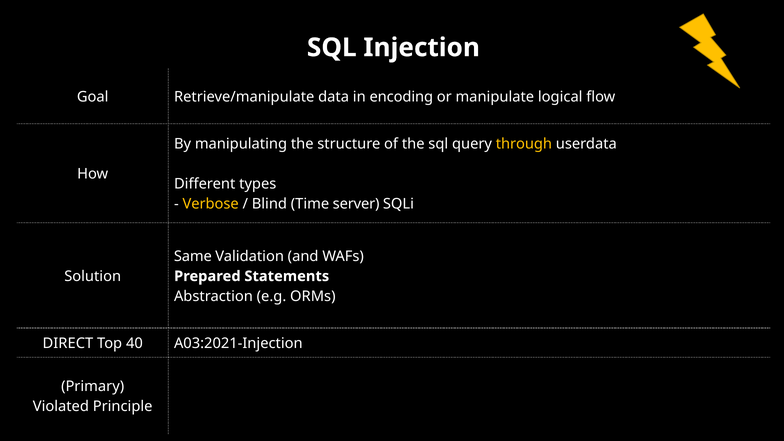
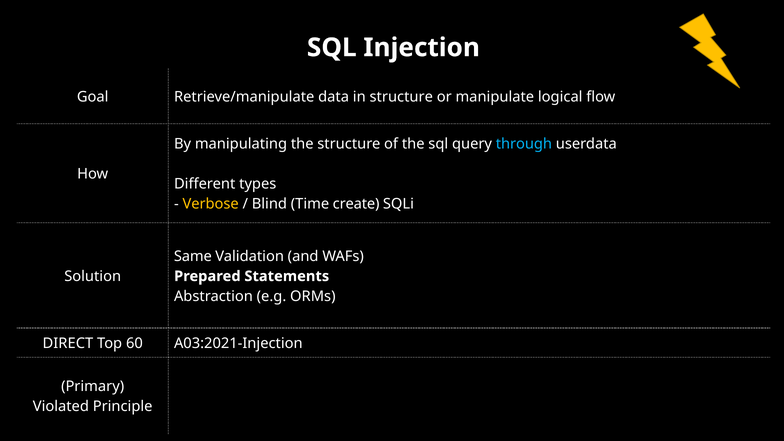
in encoding: encoding -> structure
through colour: yellow -> light blue
server: server -> create
40: 40 -> 60
